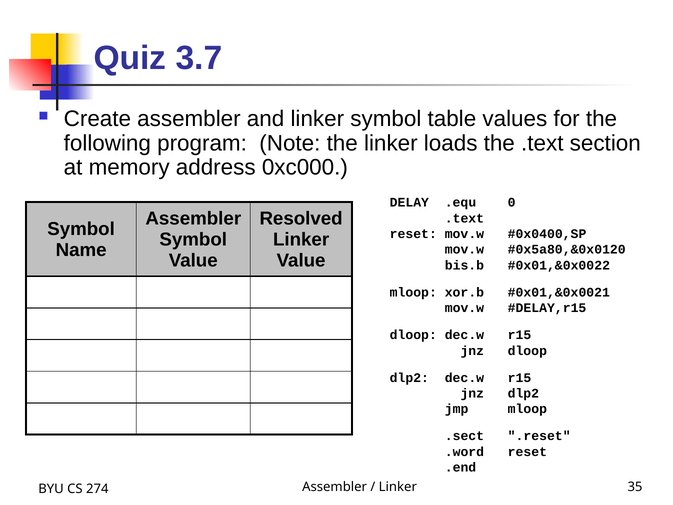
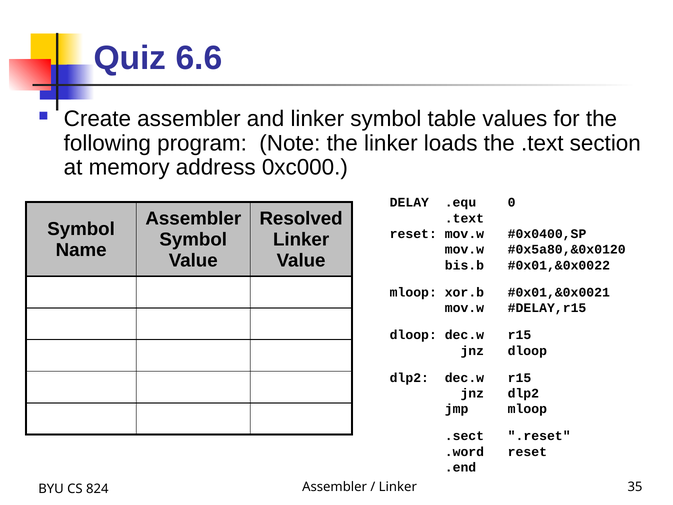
3.7: 3.7 -> 6.6
274: 274 -> 824
